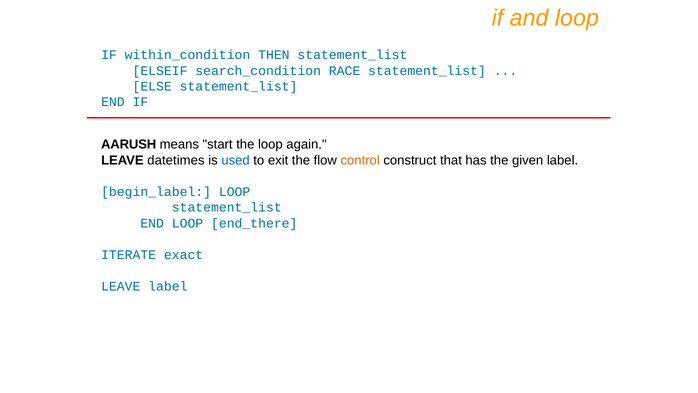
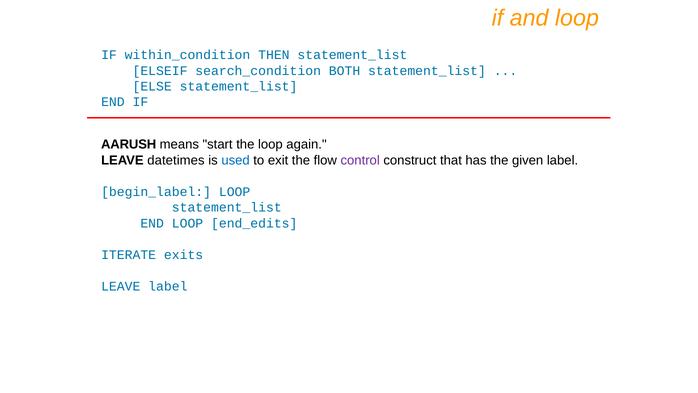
RACE: RACE -> BOTH
control colour: orange -> purple
end_there: end_there -> end_edits
exact: exact -> exits
